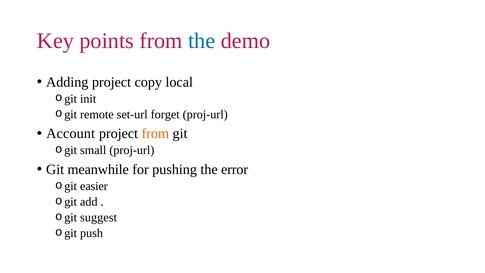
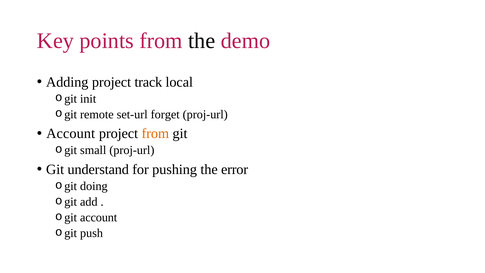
the at (202, 41) colour: blue -> black
copy: copy -> track
meanwhile: meanwhile -> understand
easier: easier -> doing
suggest at (99, 217): suggest -> account
